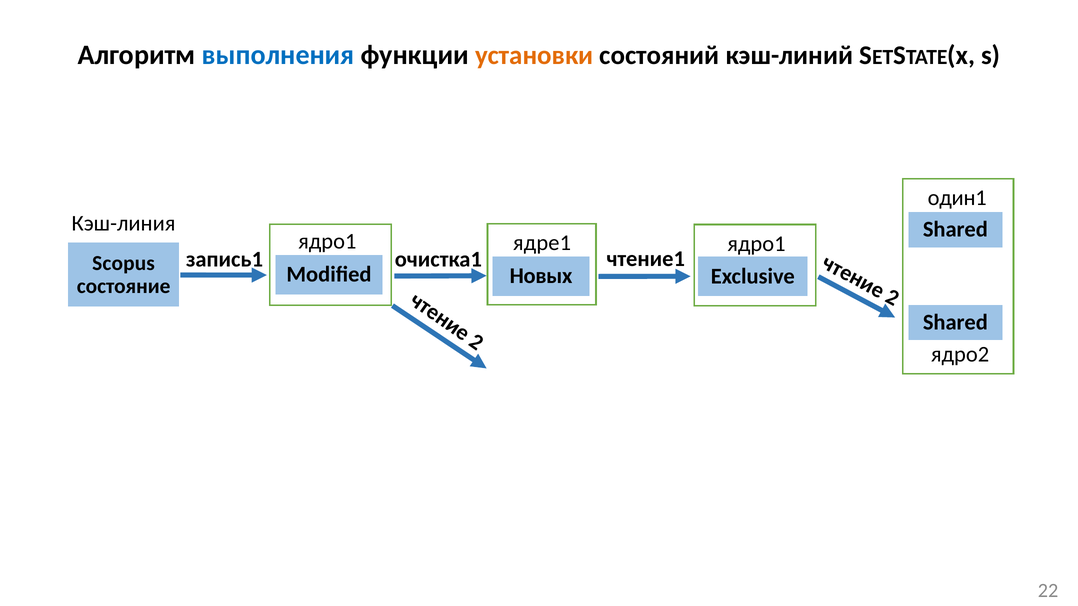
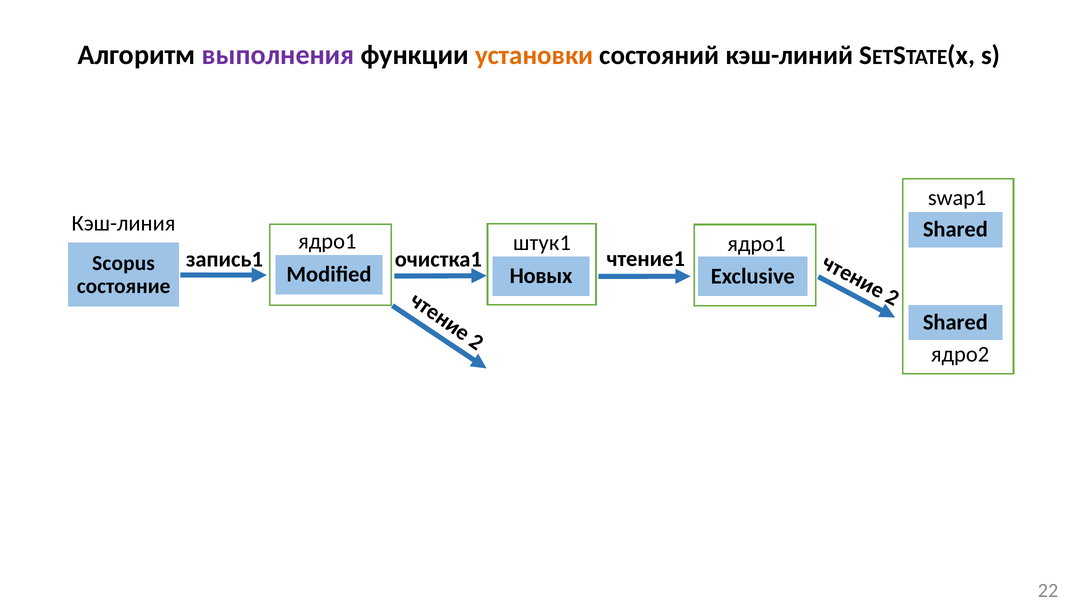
выполнения colour: blue -> purple
один1: один1 -> swap1
ядре1: ядре1 -> штук1
